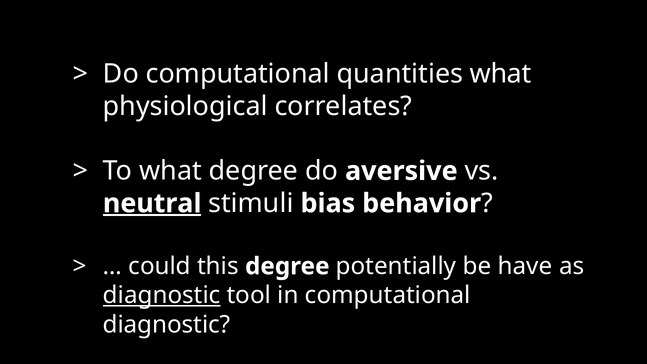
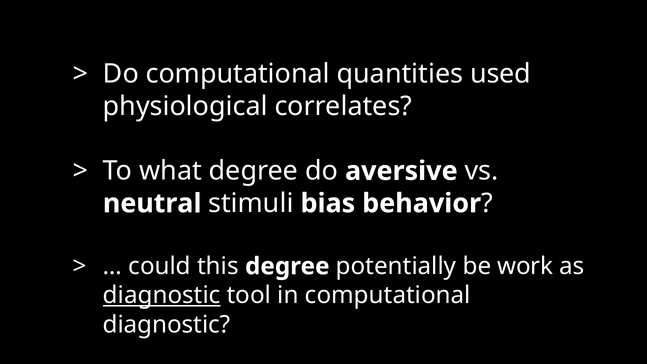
quantities what: what -> used
neutral underline: present -> none
have: have -> work
